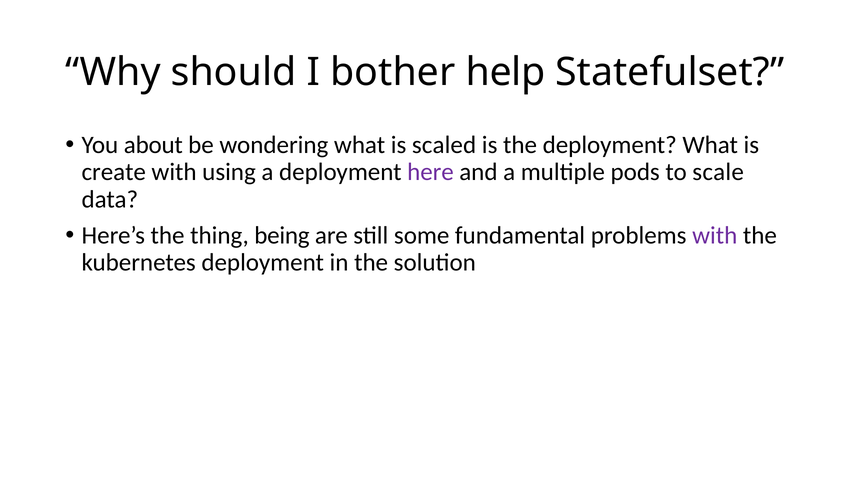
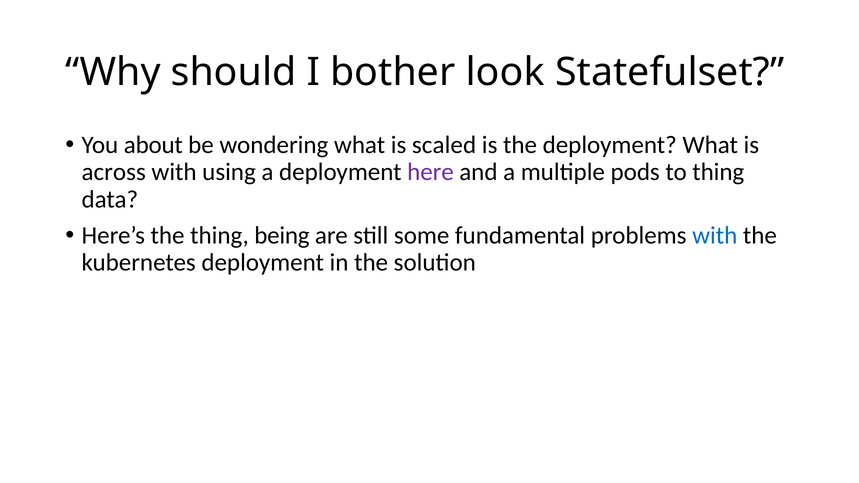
help: help -> look
create: create -> across
to scale: scale -> thing
with at (715, 235) colour: purple -> blue
